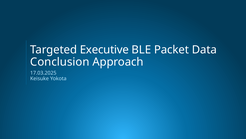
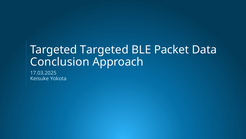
Targeted Executive: Executive -> Targeted
